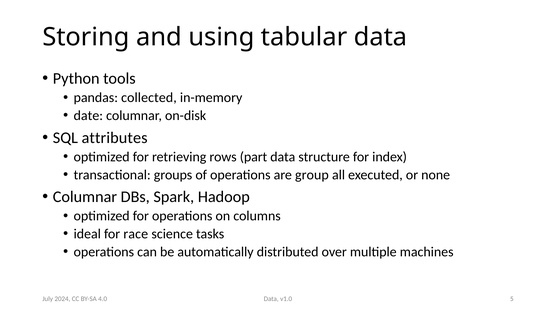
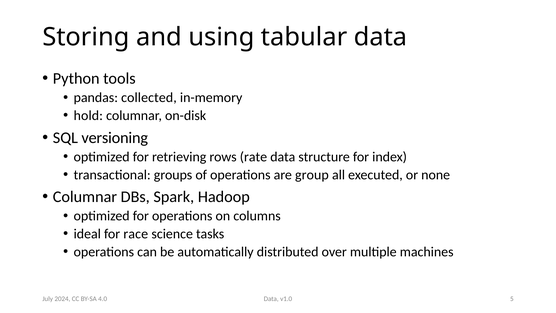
date: date -> hold
attributes: attributes -> versioning
part: part -> rate
